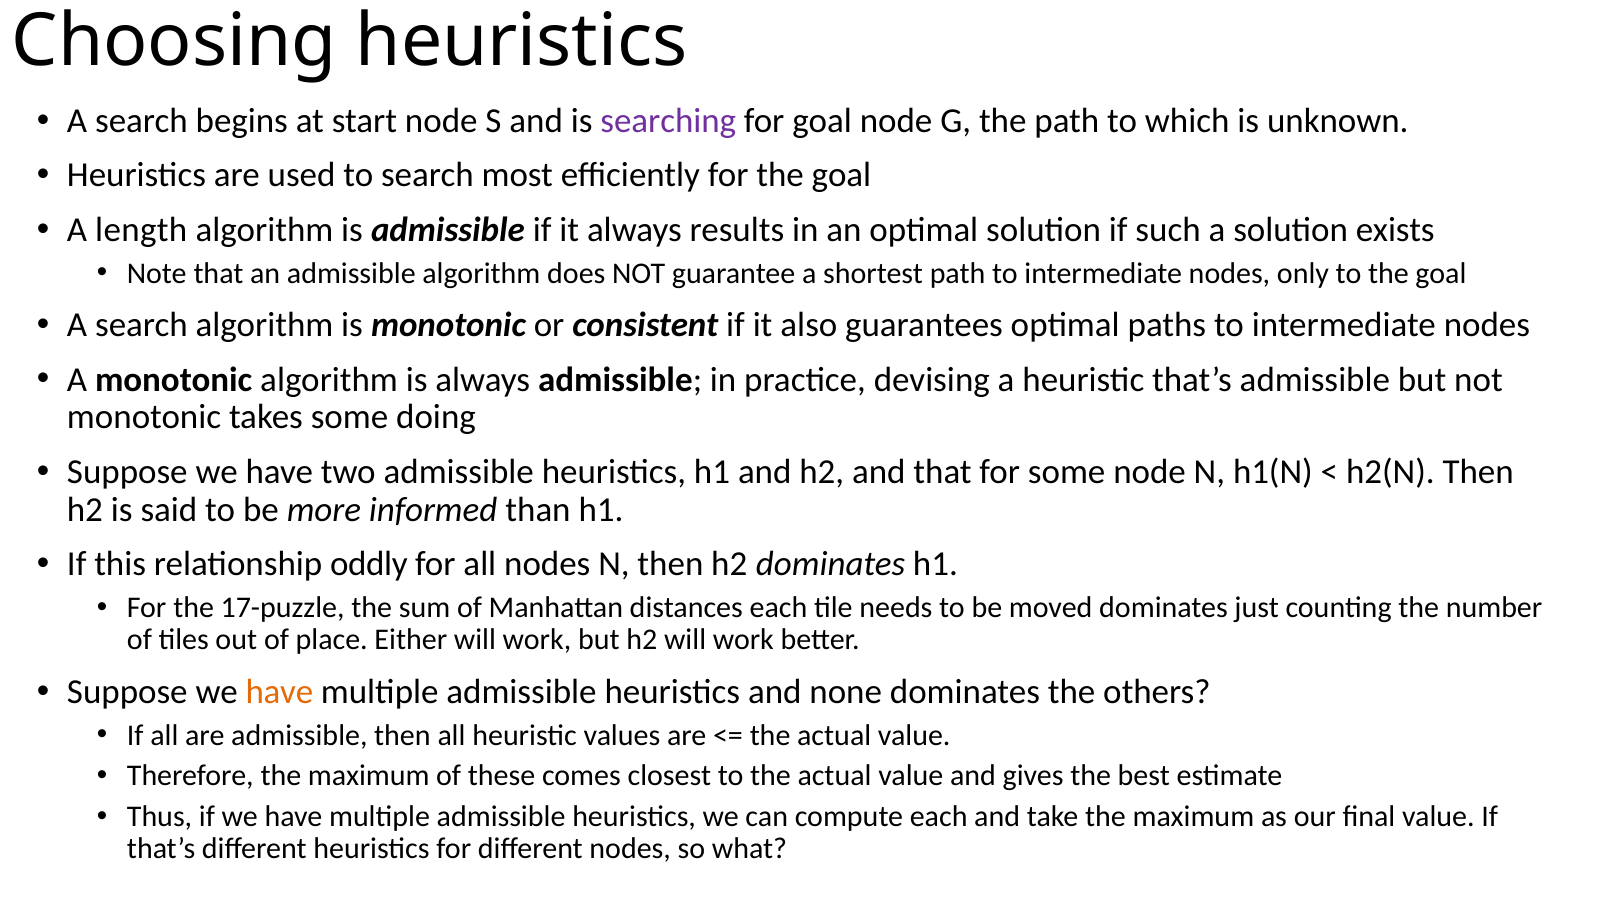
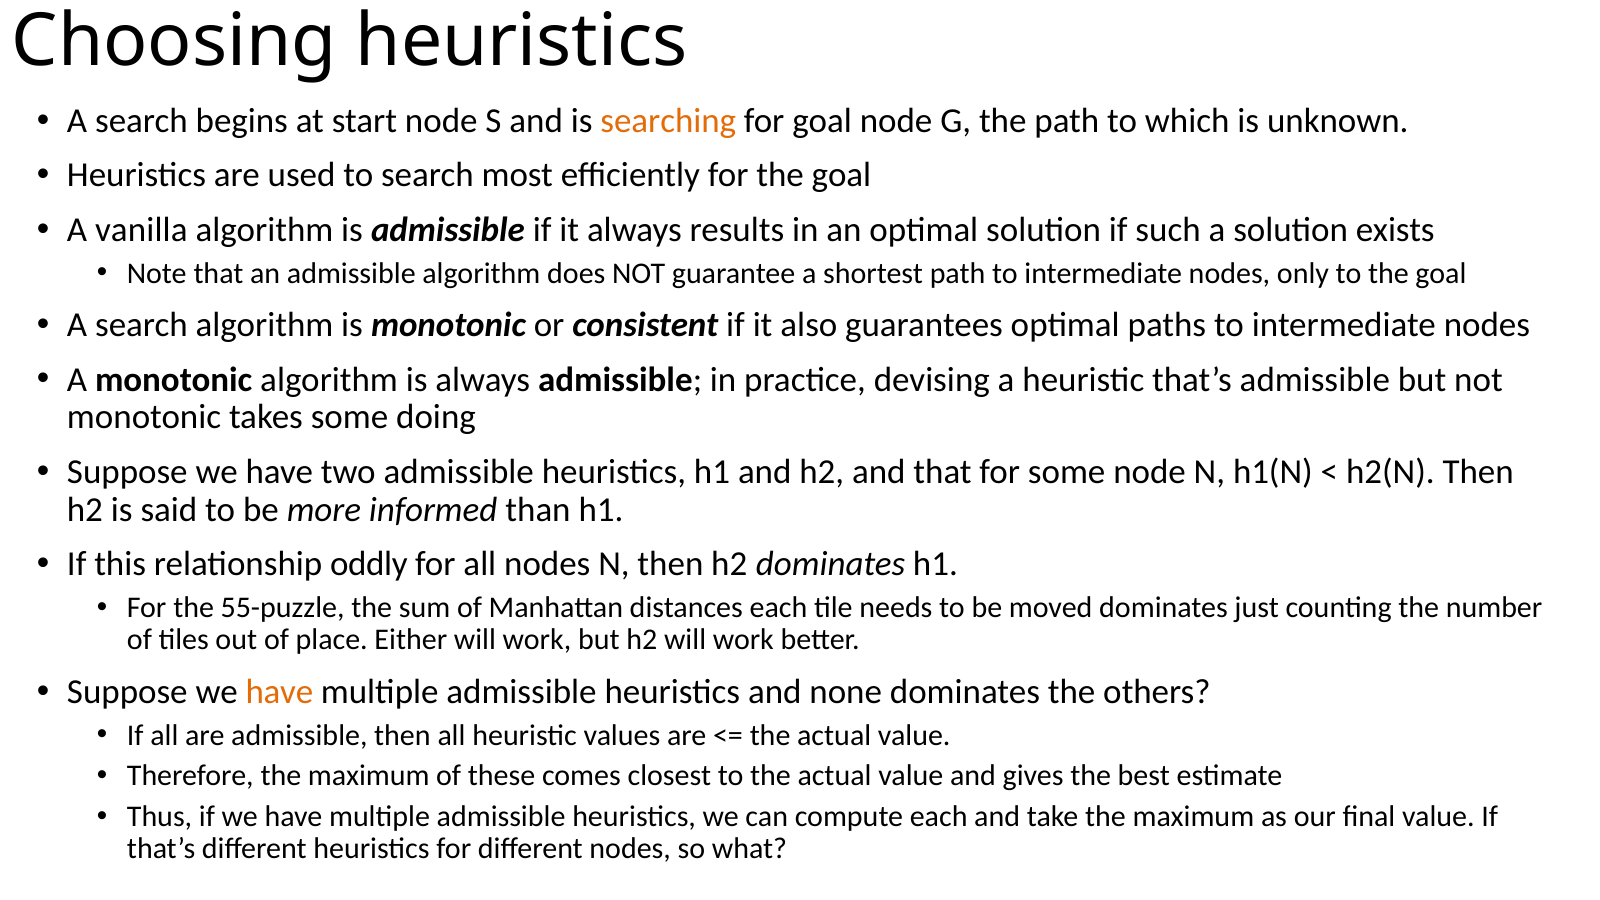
searching colour: purple -> orange
length: length -> vanilla
17-puzzle: 17-puzzle -> 55-puzzle
